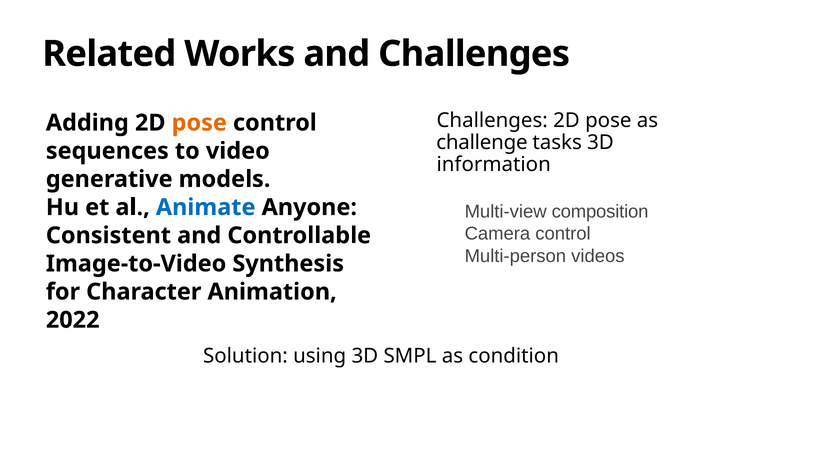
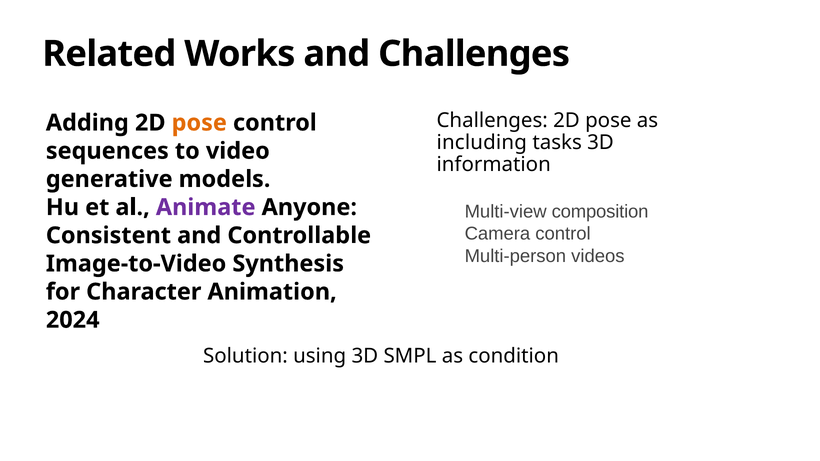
challenge: challenge -> including
Animate colour: blue -> purple
2022: 2022 -> 2024
